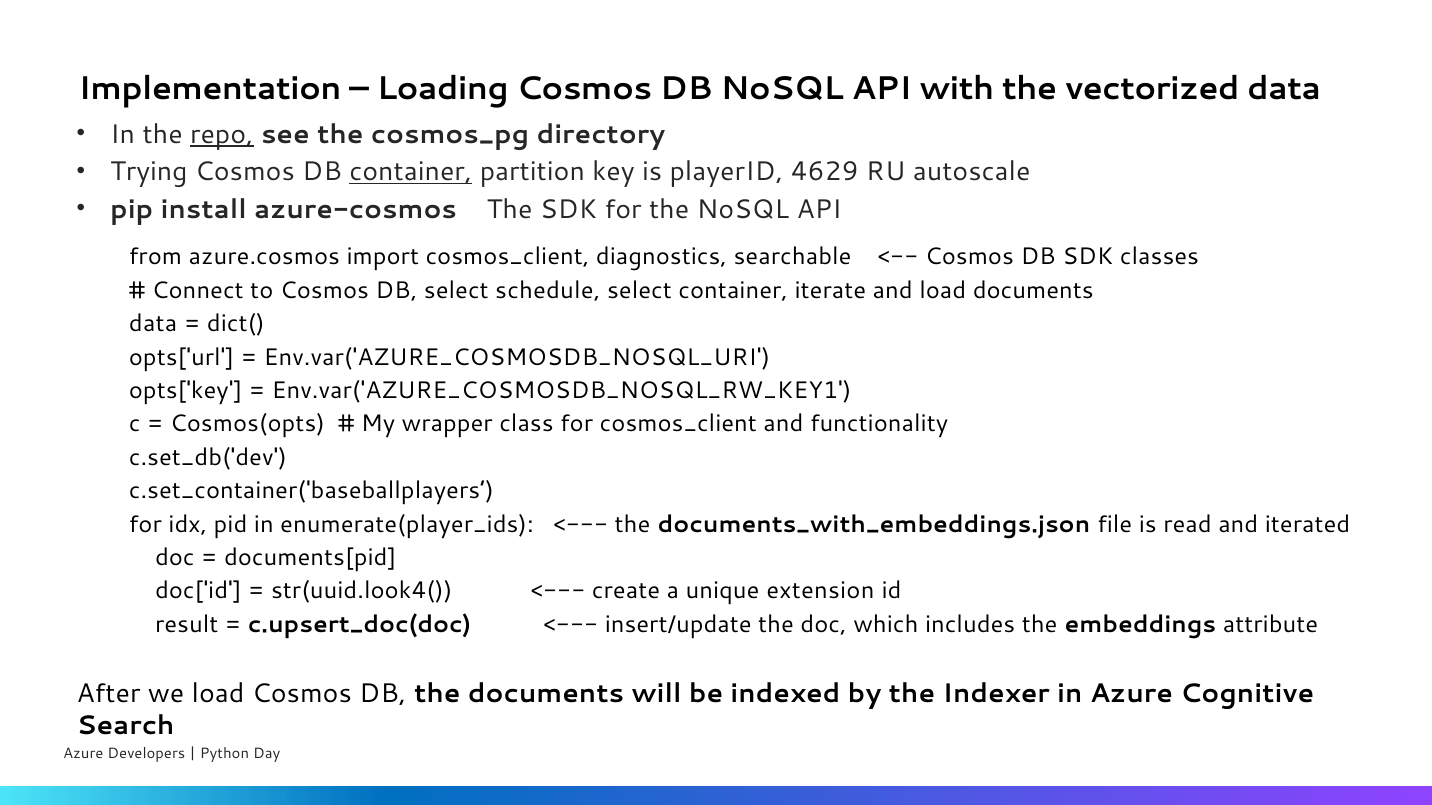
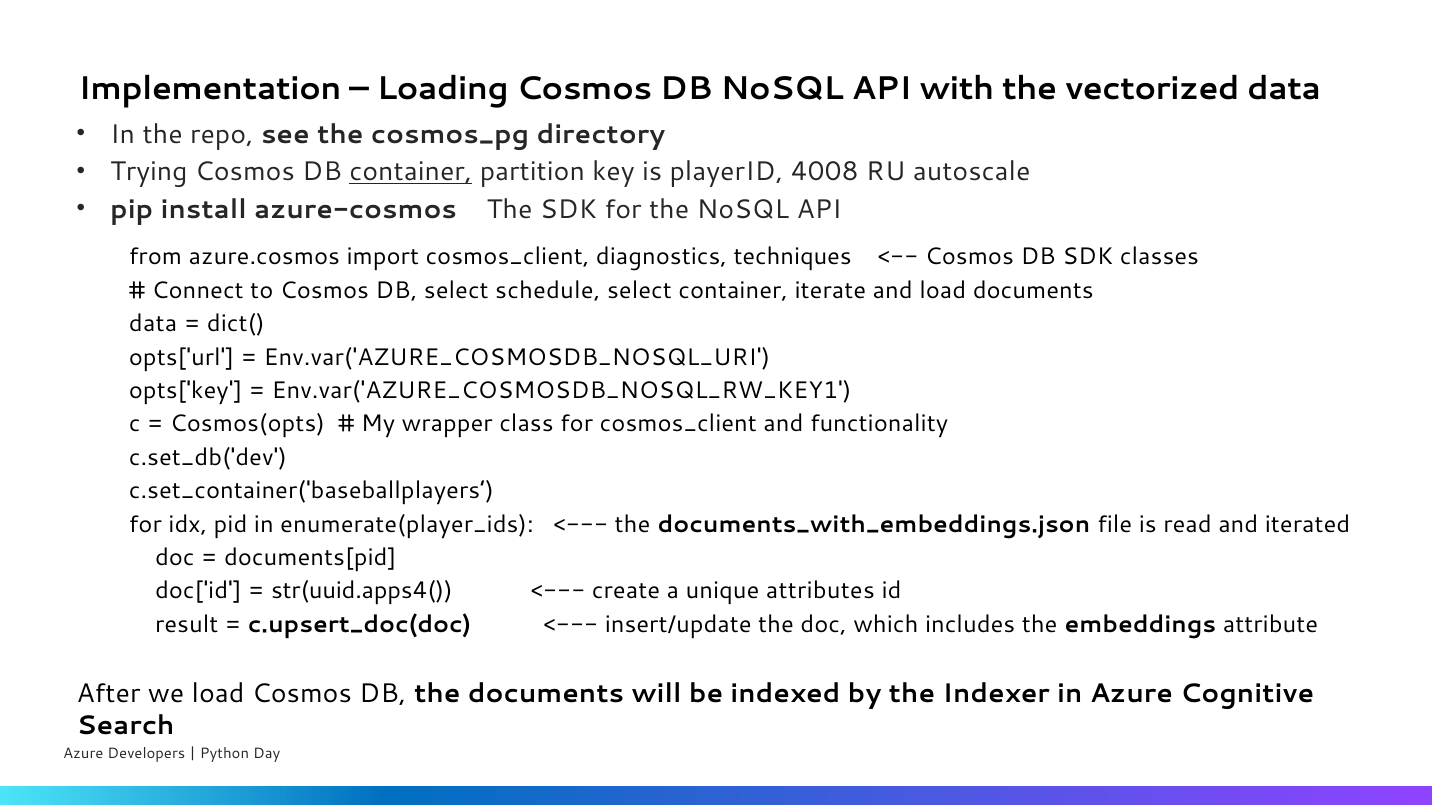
repo underline: present -> none
4629: 4629 -> 4008
searchable: searchable -> techniques
str(uuid.look4(: str(uuid.look4( -> str(uuid.apps4(
extension: extension -> attributes
